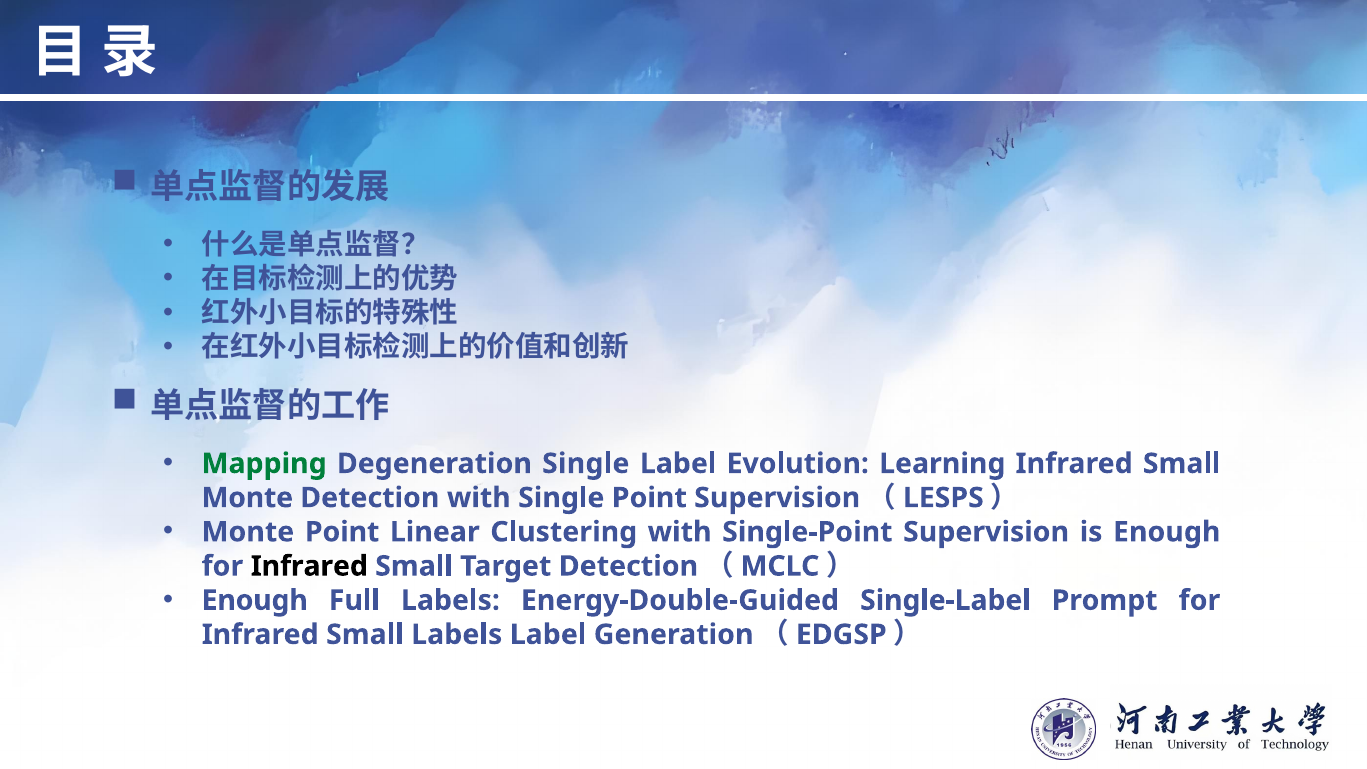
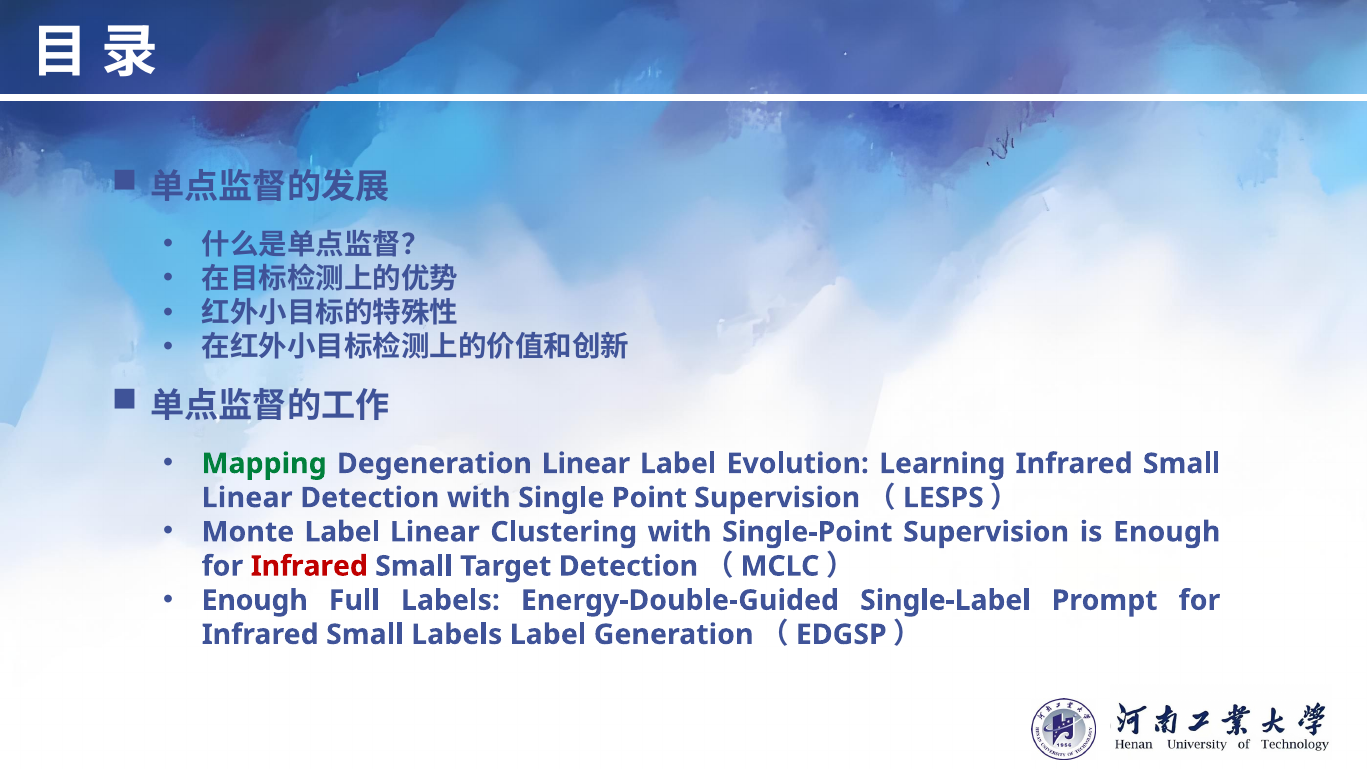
Degeneration Single: Single -> Linear
Monte at (247, 498): Monte -> Linear
Monte Point: Point -> Label
Infrared at (309, 566) colour: black -> red
